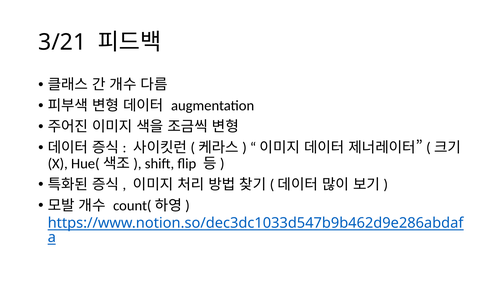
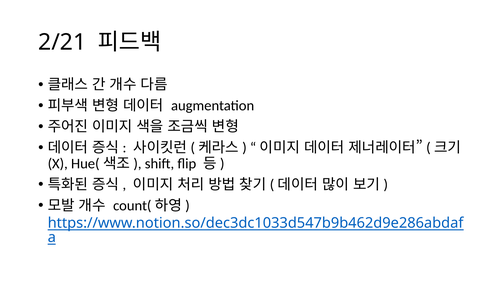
3/21: 3/21 -> 2/21
